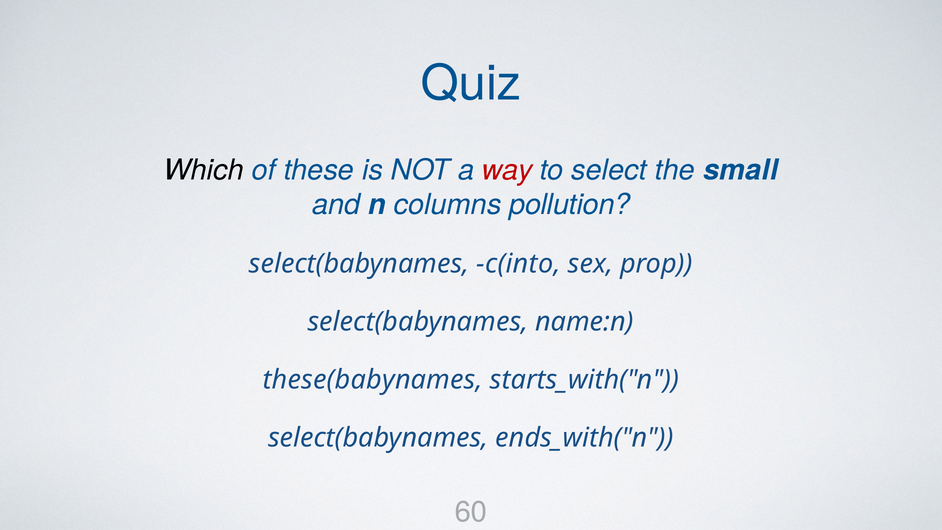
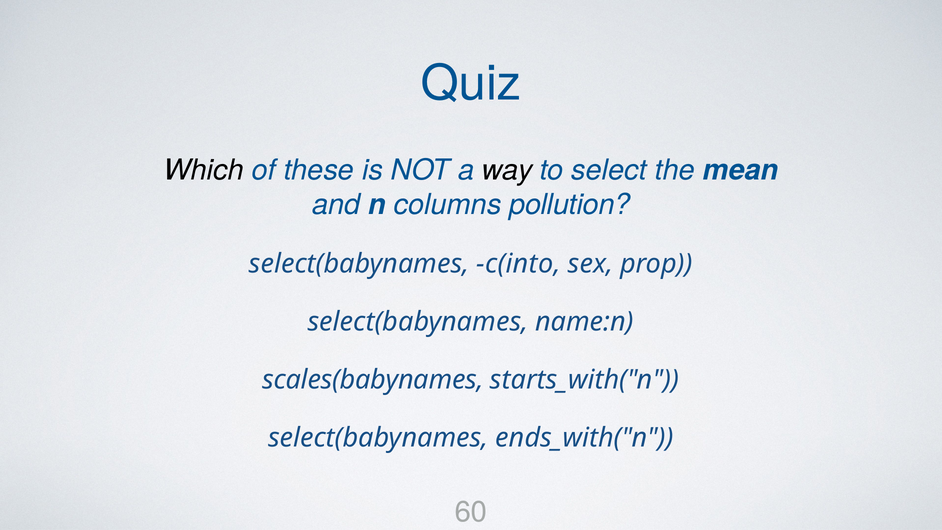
way colour: red -> black
small: small -> mean
these(babynames: these(babynames -> scales(babynames
